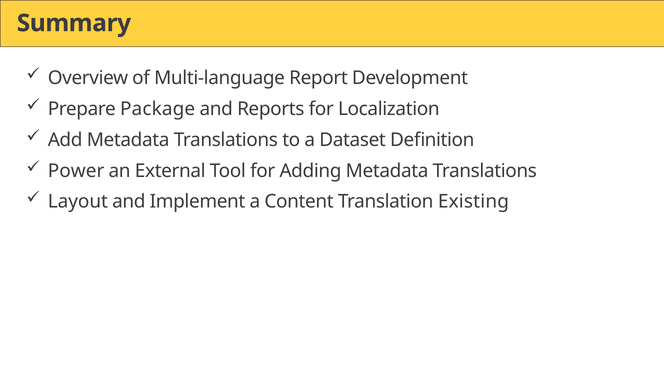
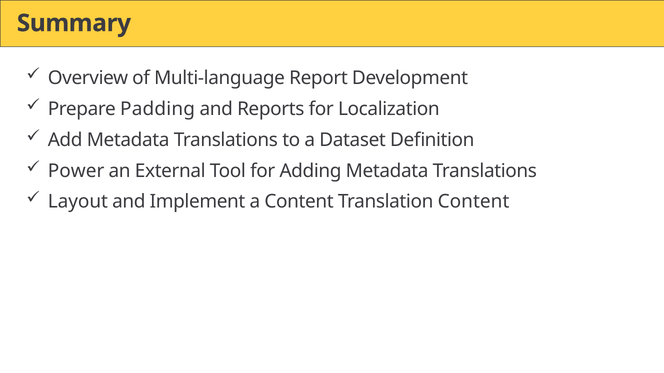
Package: Package -> Padding
Translation Existing: Existing -> Content
